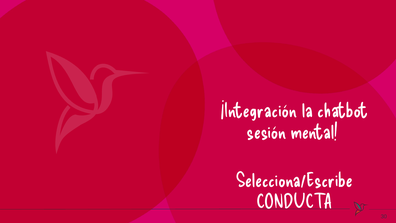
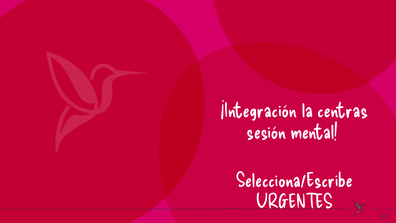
chatbot: chatbot -> centras
CONDUCTA: CONDUCTA -> URGENTES
